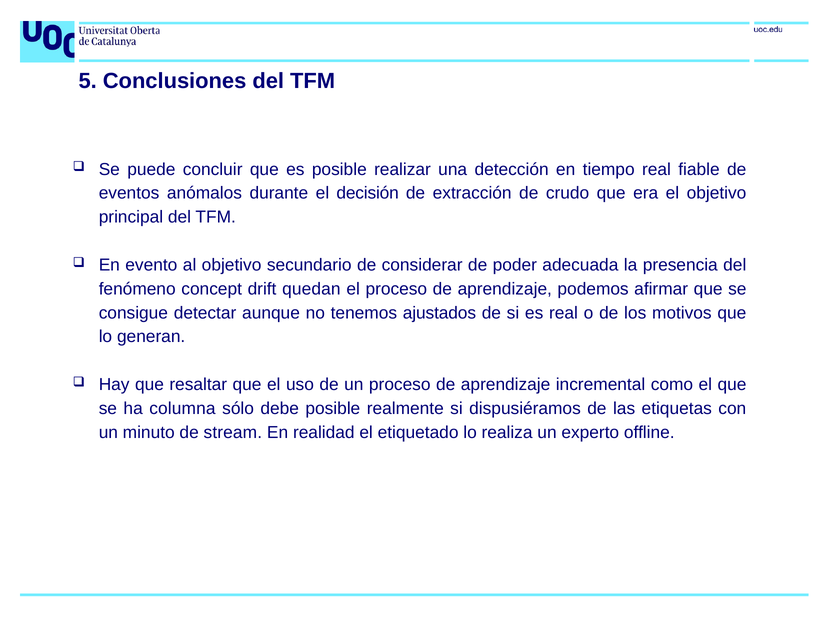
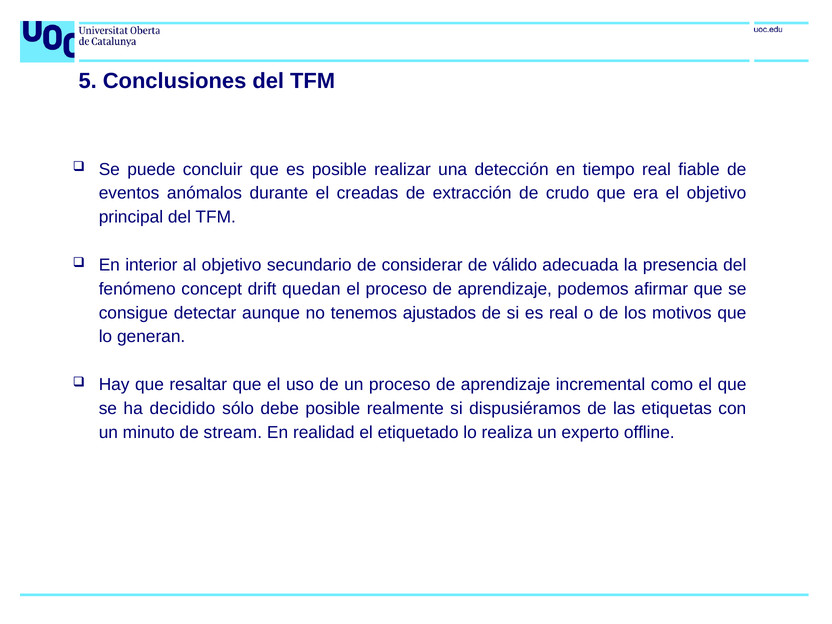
decisión: decisión -> creadas
evento: evento -> interior
poder: poder -> válido
columna: columna -> decidido
